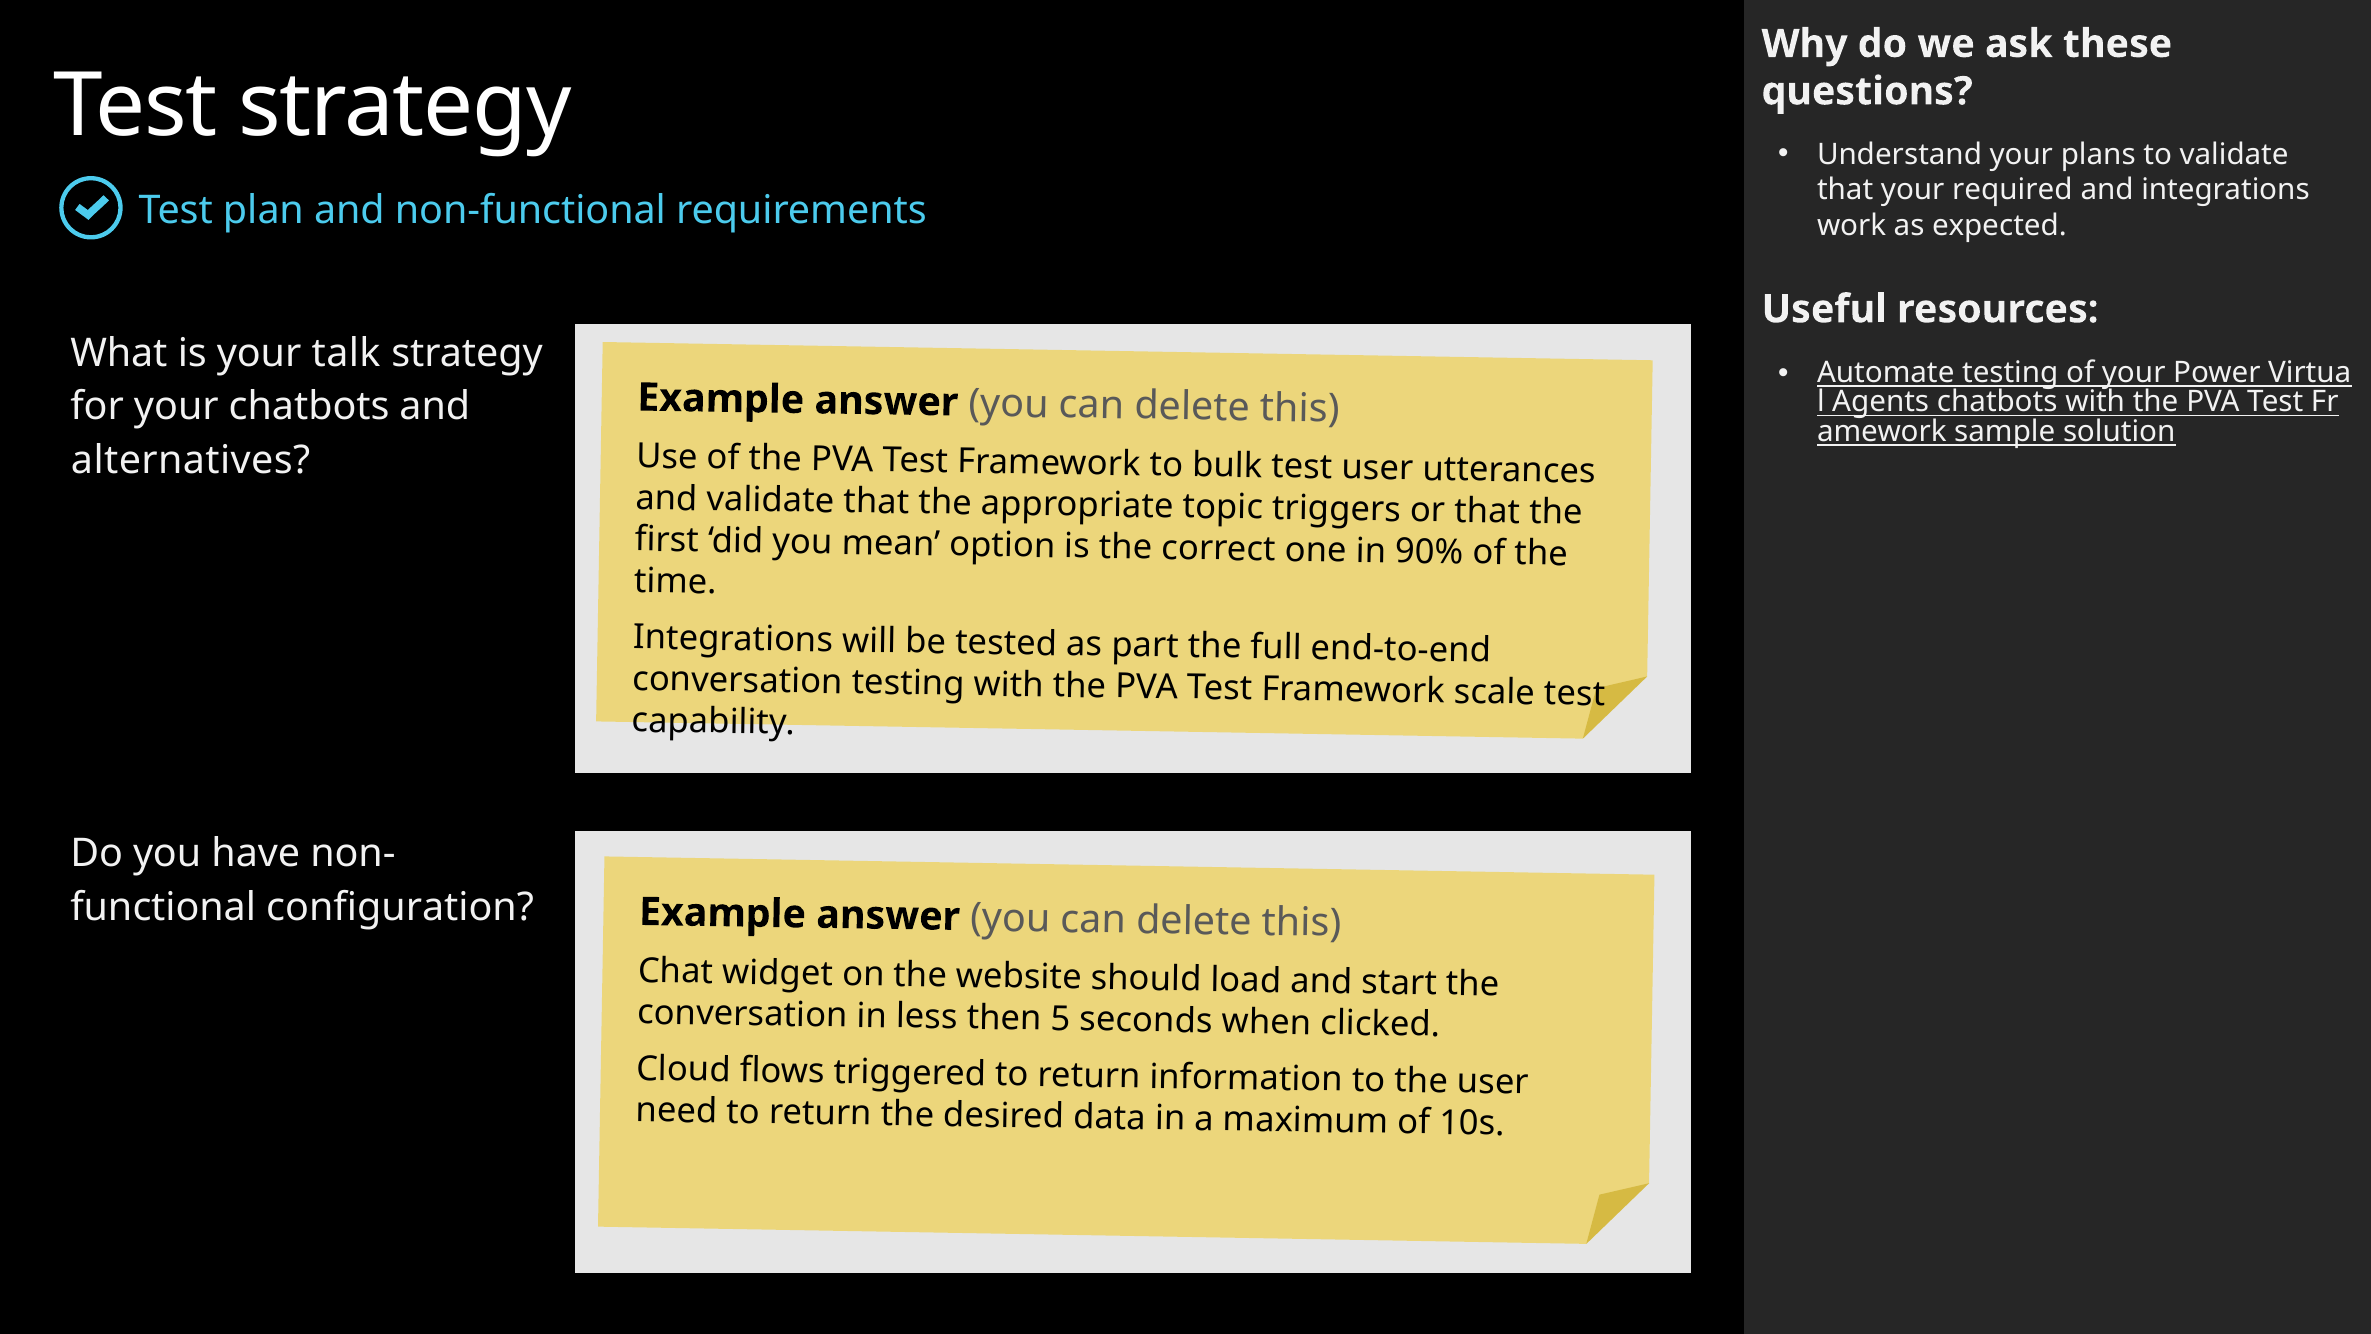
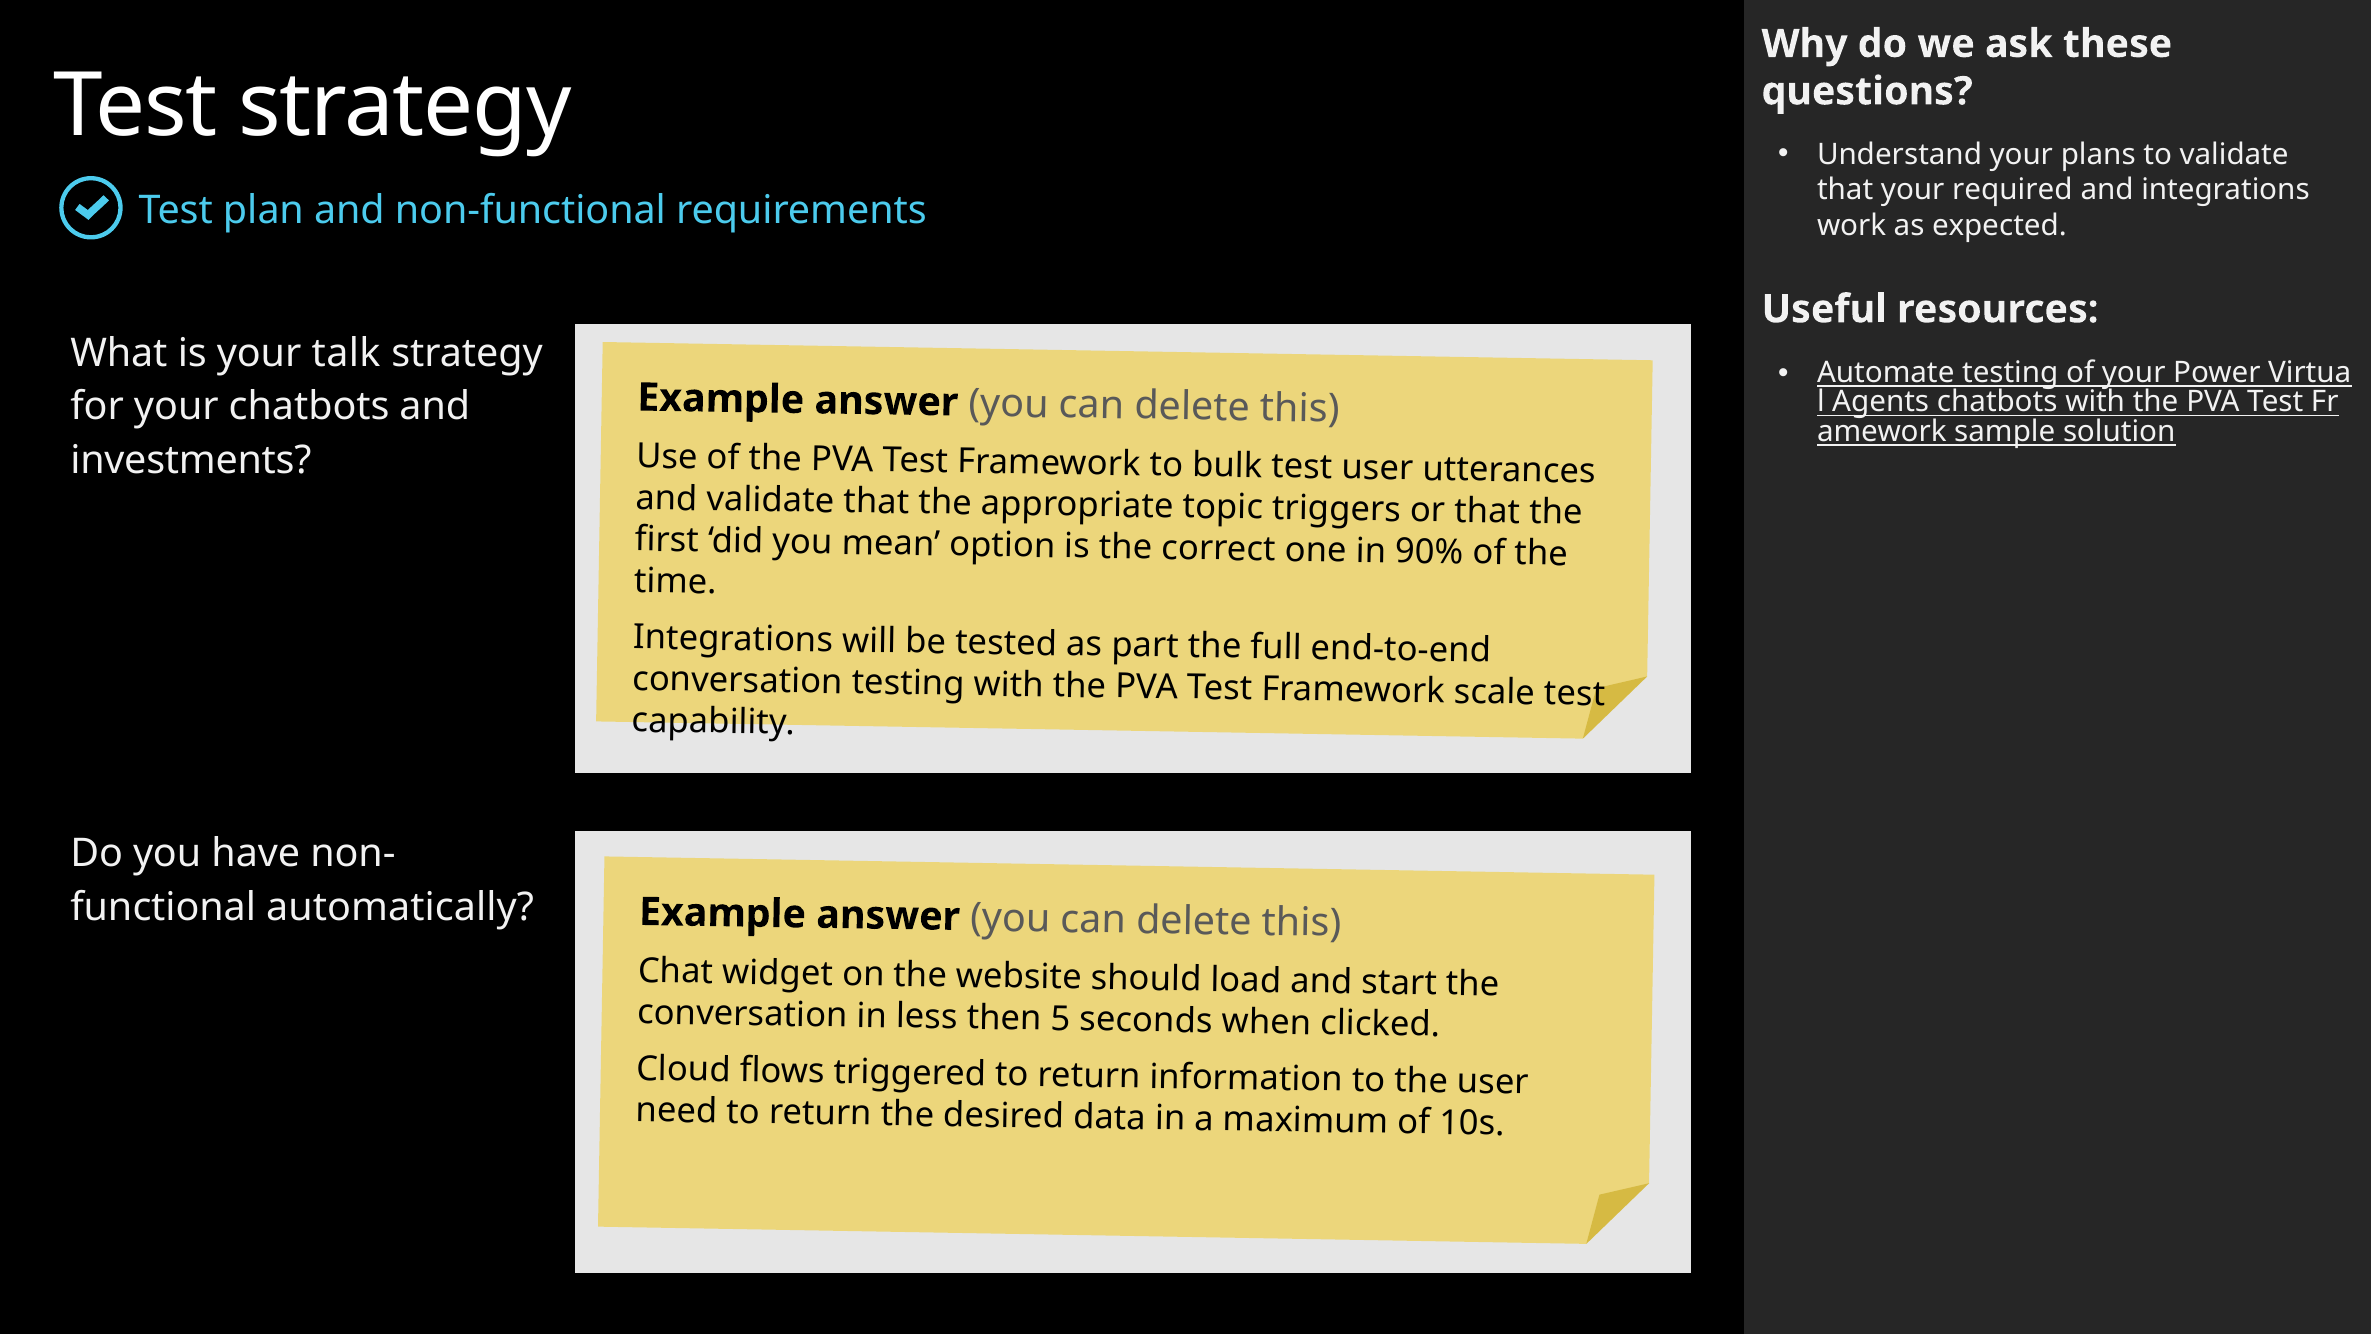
alternatives: alternatives -> investments
configuration: configuration -> automatically
